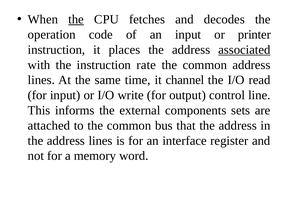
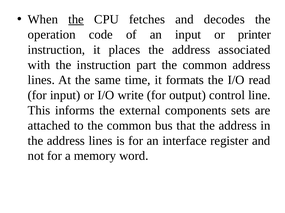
associated underline: present -> none
rate: rate -> part
channel: channel -> formats
